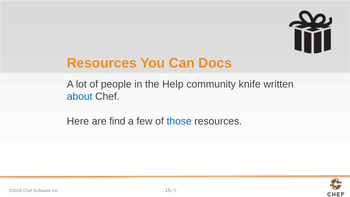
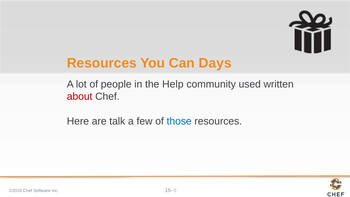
Docs: Docs -> Days
knife: knife -> used
about colour: blue -> red
find: find -> talk
